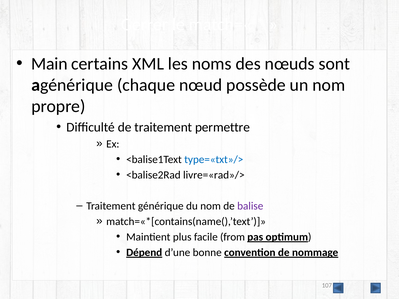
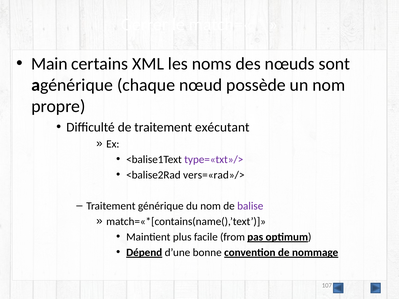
permettre: permettre -> exécutant
type=«txt»/> colour: blue -> purple
livre=«rad»/>: livre=«rad»/> -> vers=«rad»/>
